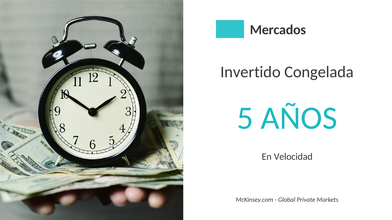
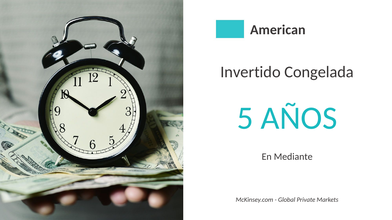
Mercados: Mercados -> American
Velocidad: Velocidad -> Mediante
